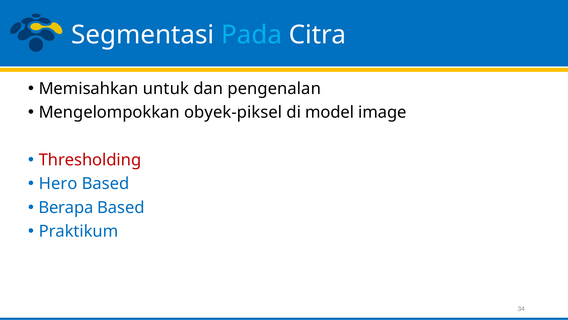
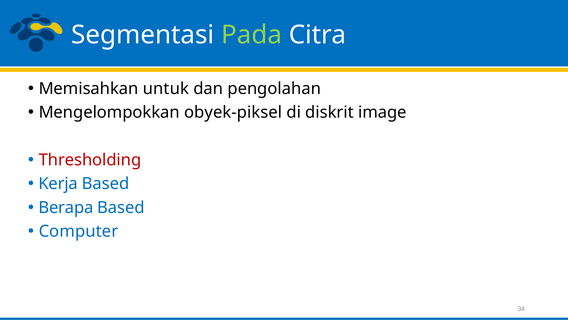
Pada colour: light blue -> light green
pengenalan: pengenalan -> pengolahan
model: model -> diskrit
Hero: Hero -> Kerja
Praktikum: Praktikum -> Computer
